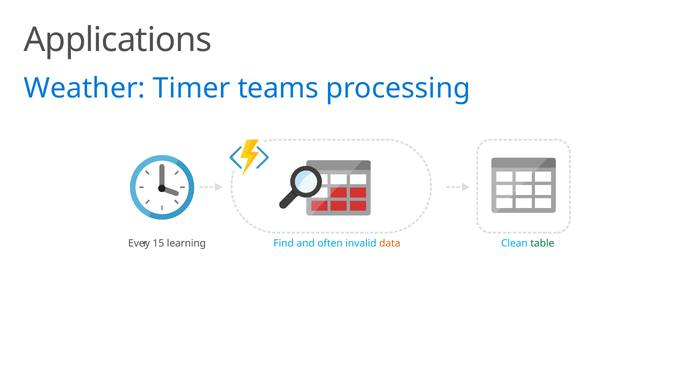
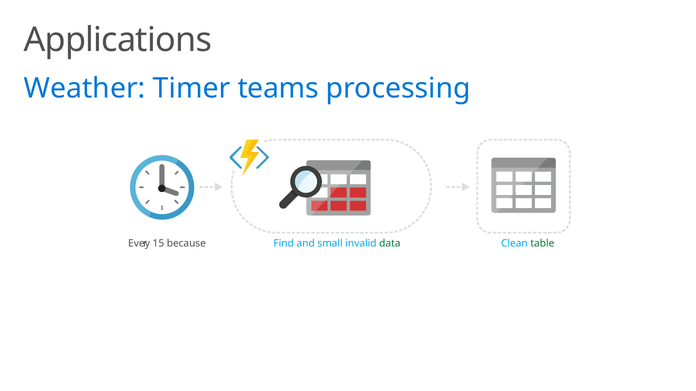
learning: learning -> because
often: often -> small
data colour: orange -> green
